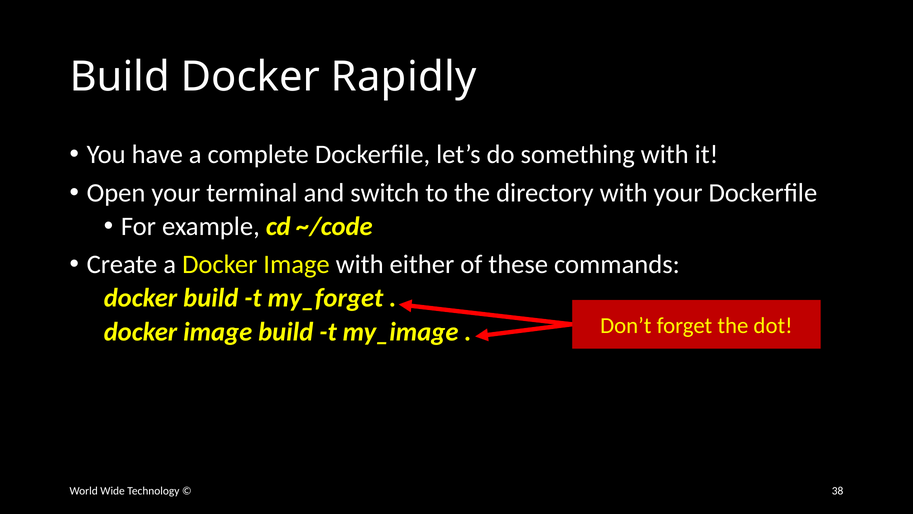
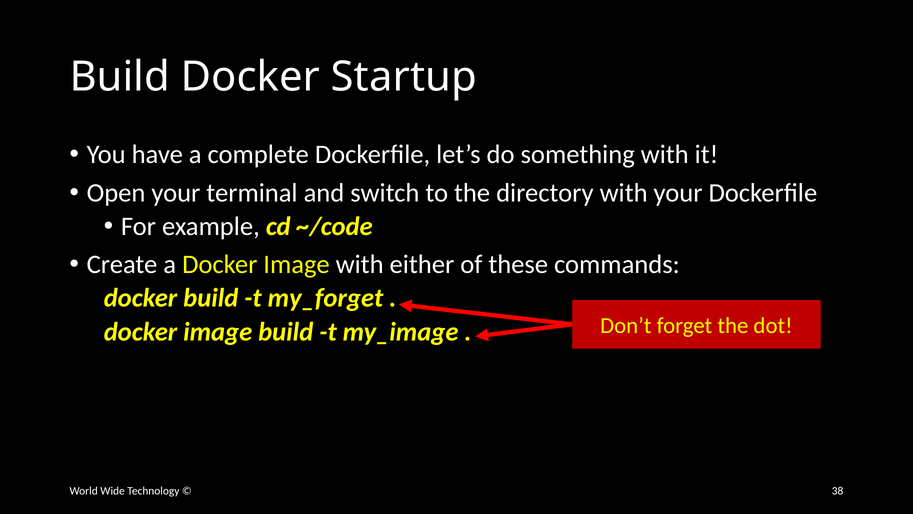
Rapidly: Rapidly -> Startup
